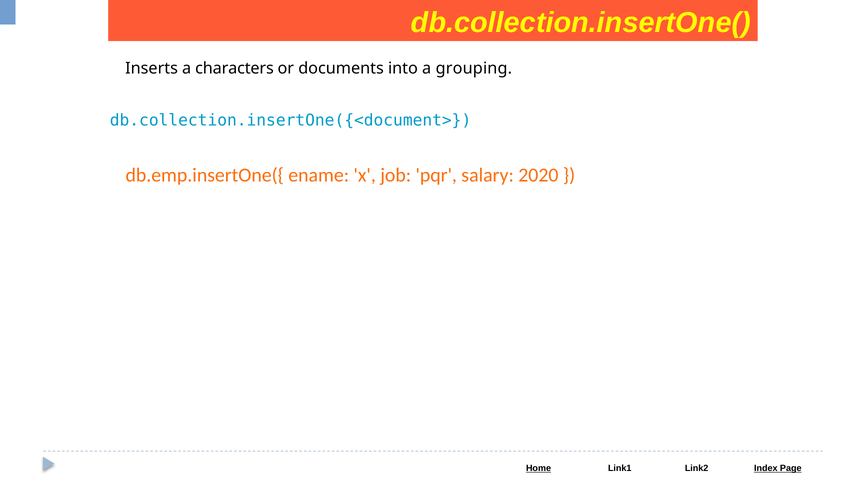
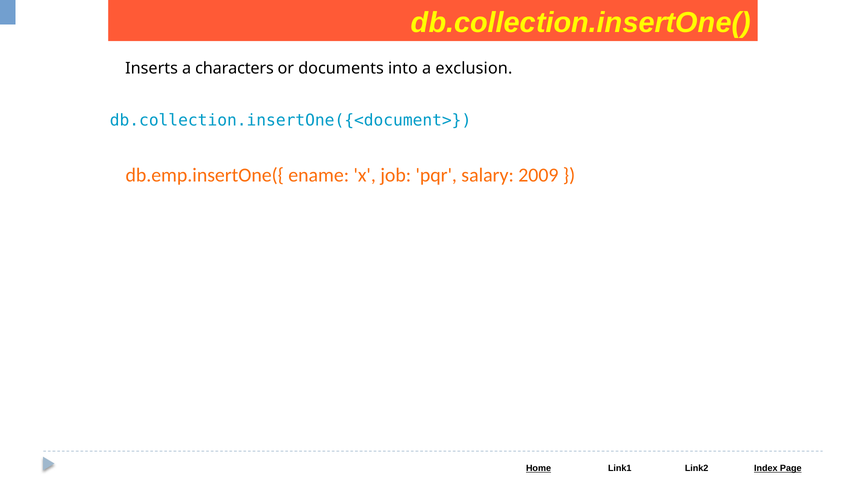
grouping: grouping -> exclusion
2020: 2020 -> 2009
